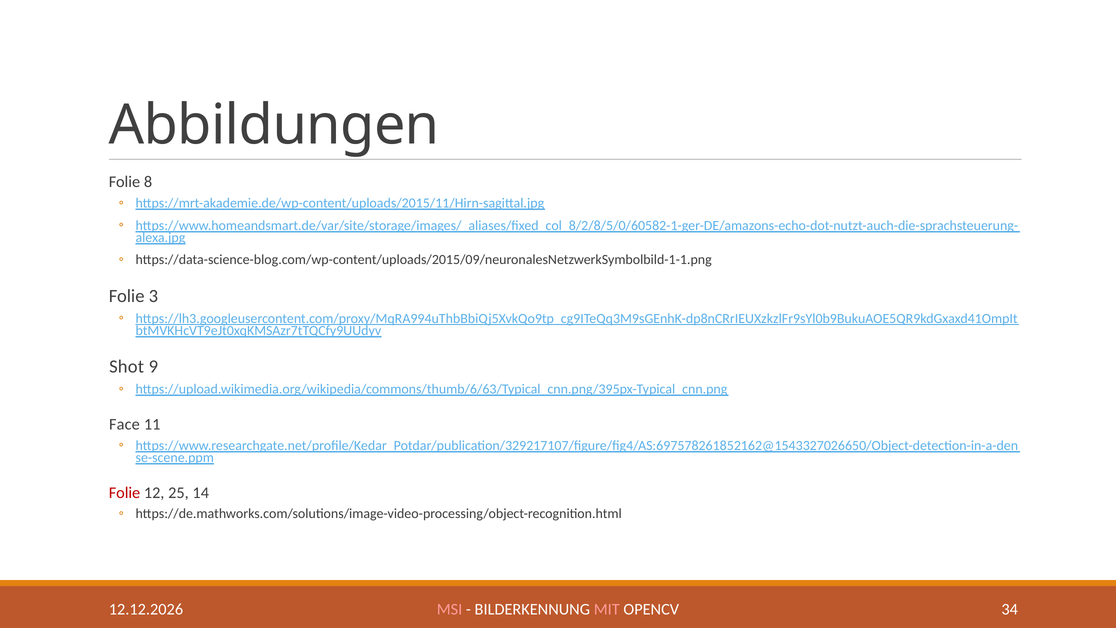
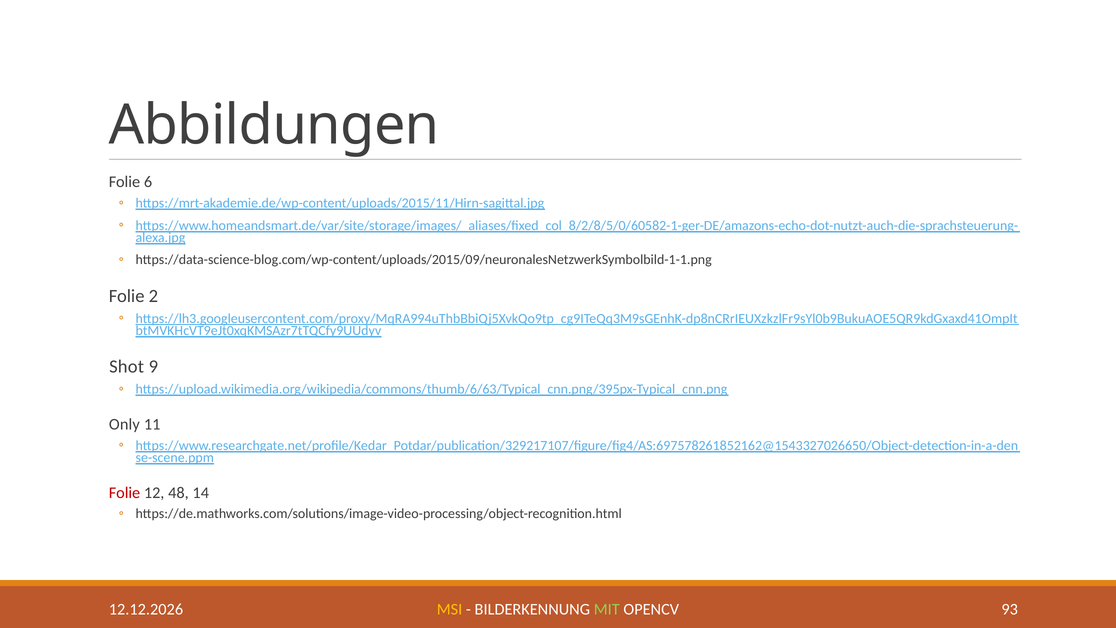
8: 8 -> 6
3: 3 -> 2
Face: Face -> Only
25: 25 -> 48
MSI colour: pink -> yellow
MIT colour: pink -> light green
34: 34 -> 93
